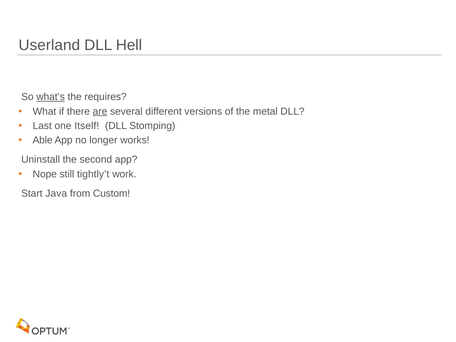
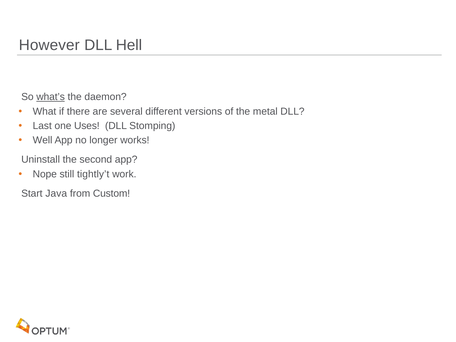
Userland: Userland -> However
requires: requires -> daemon
are underline: present -> none
Itself: Itself -> Uses
Able: Able -> Well
